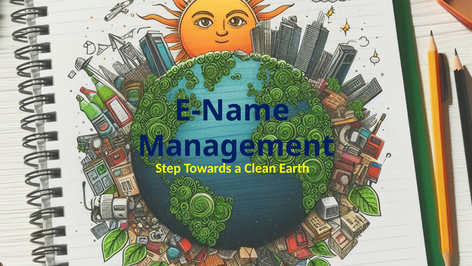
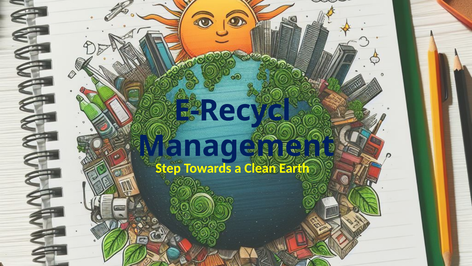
E-Name: E-Name -> E-Recycl
